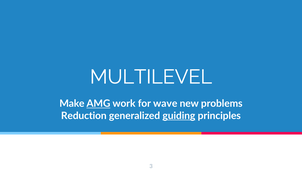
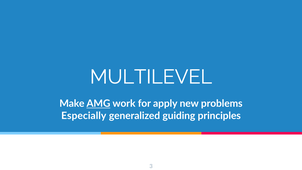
wave: wave -> apply
Reduction: Reduction -> Especially
guiding underline: present -> none
